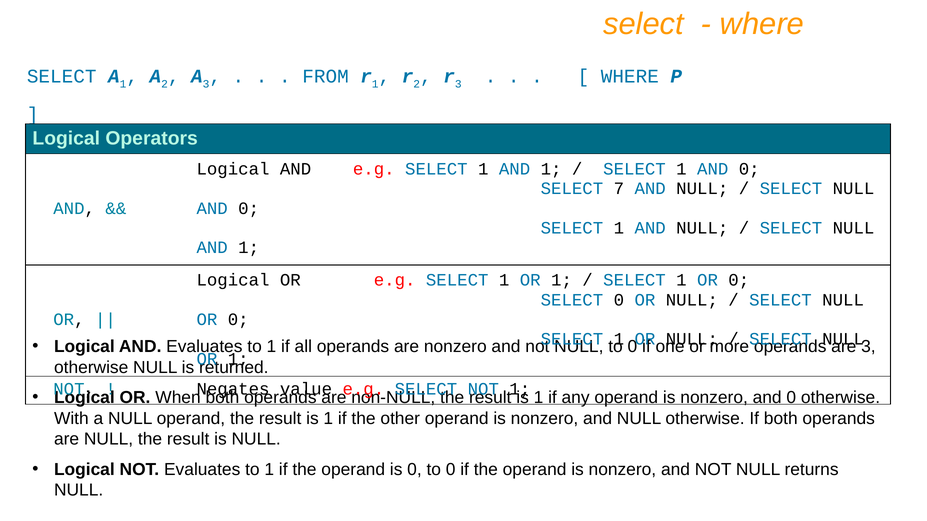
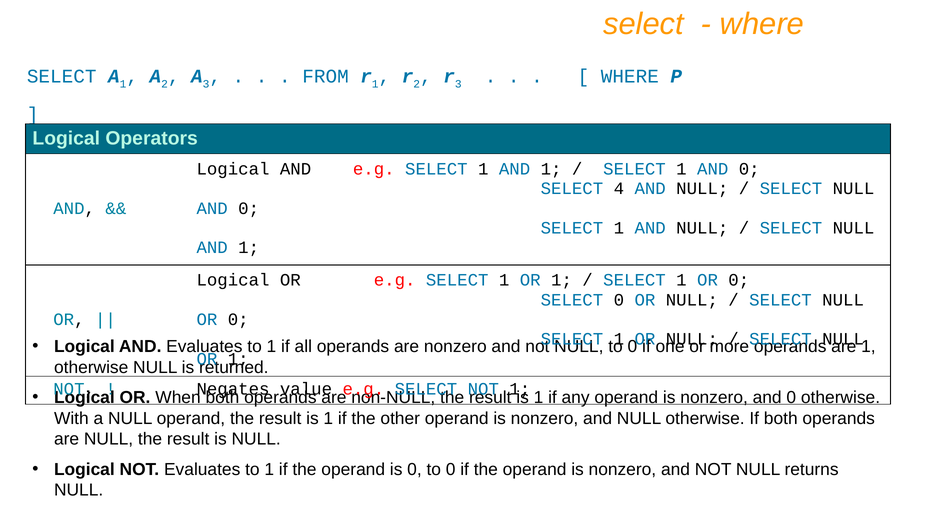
7: 7 -> 4
3 at (868, 347): 3 -> 1
